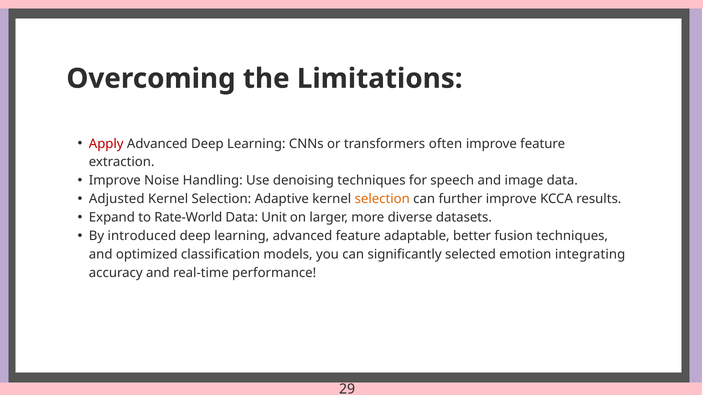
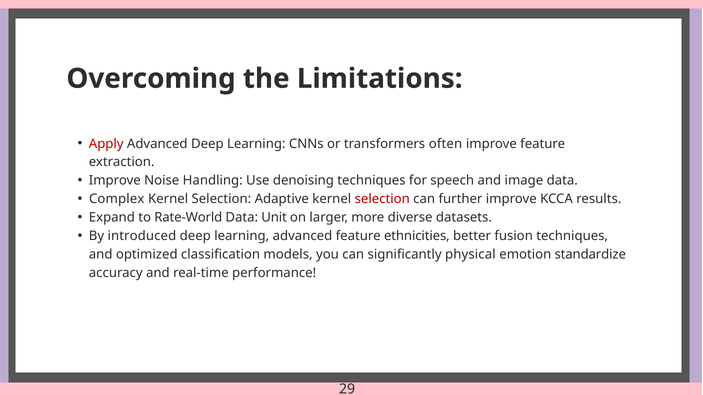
Adjusted: Adjusted -> Complex
selection at (382, 199) colour: orange -> red
adaptable: adaptable -> ethnicities
selected: selected -> physical
integrating: integrating -> standardize
